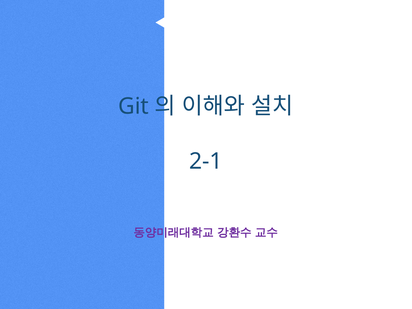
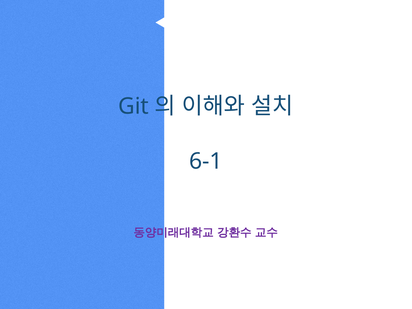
2-1: 2-1 -> 6-1
